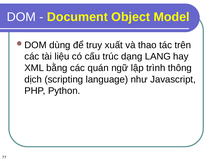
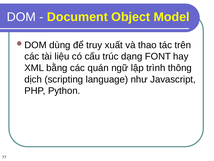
LANG: LANG -> FONT
